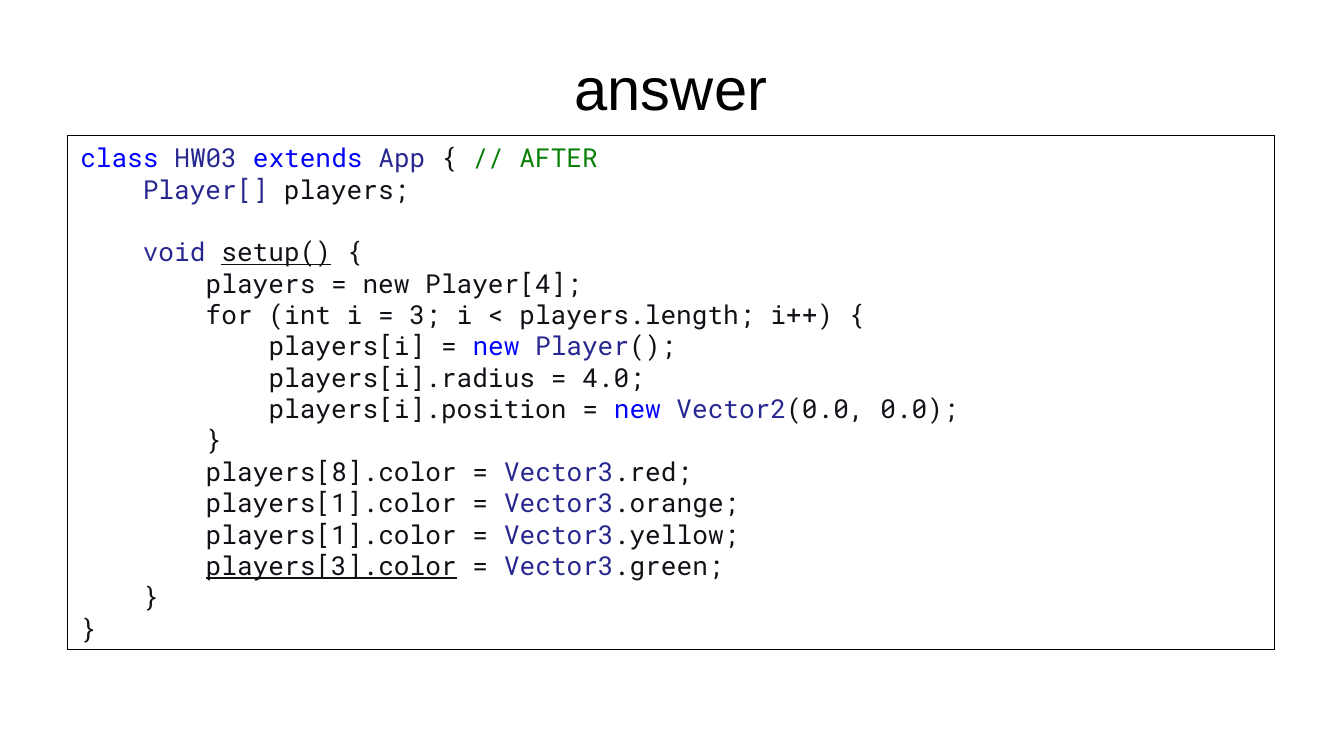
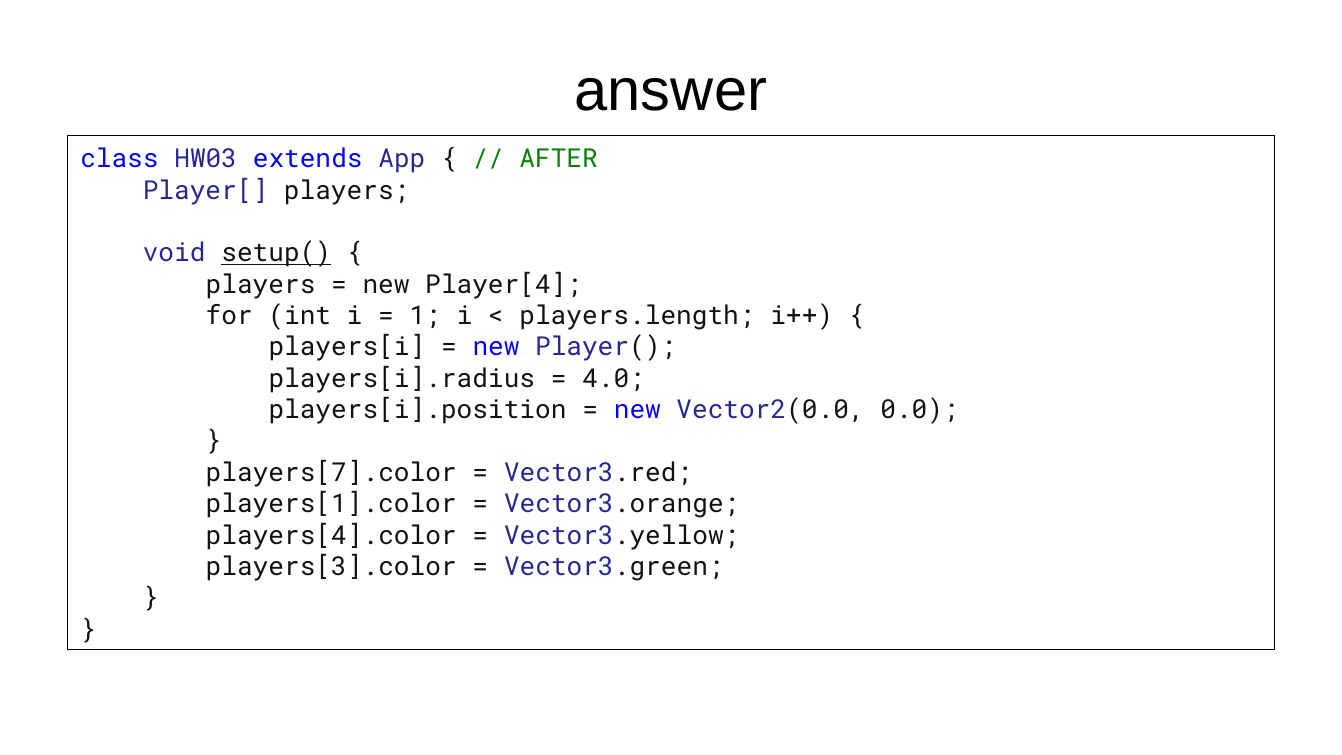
3: 3 -> 1
players[8].color: players[8].color -> players[7].color
players[1].color at (331, 535): players[1].color -> players[4].color
players[3].color underline: present -> none
